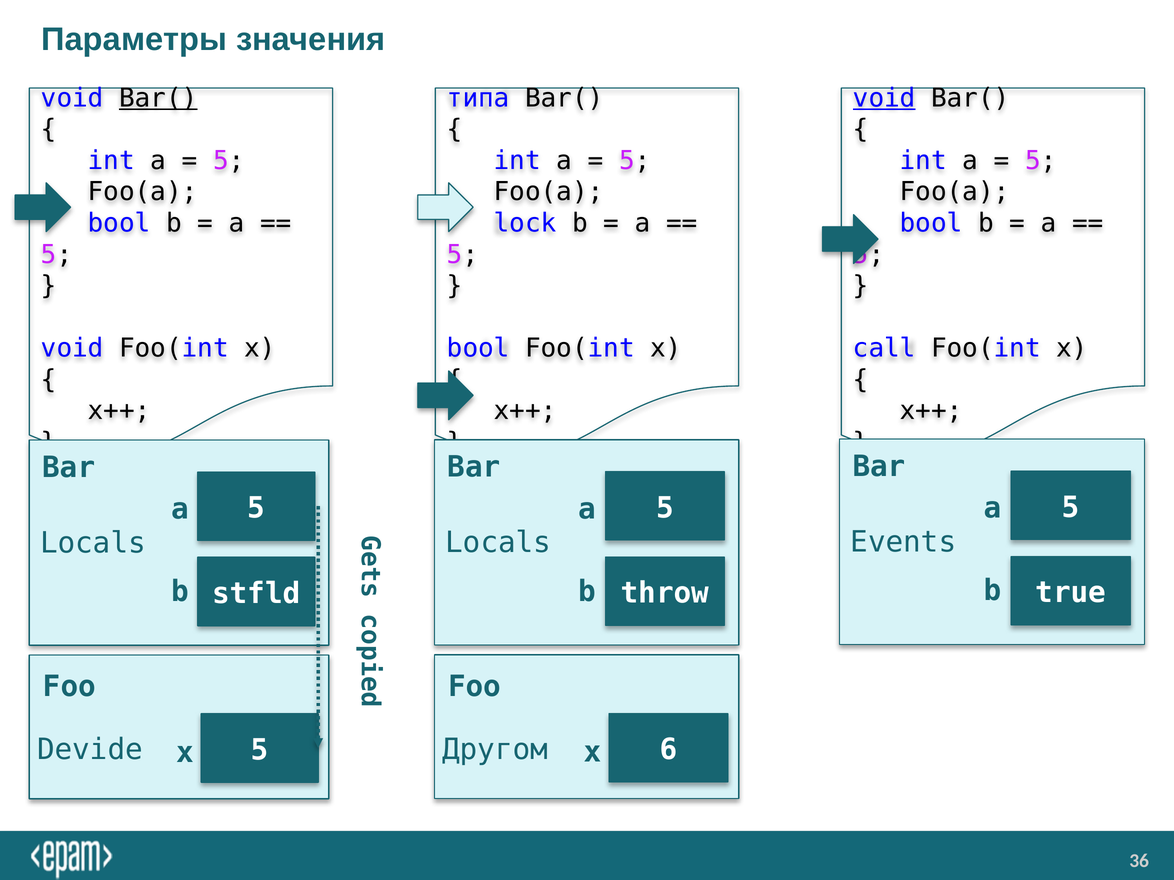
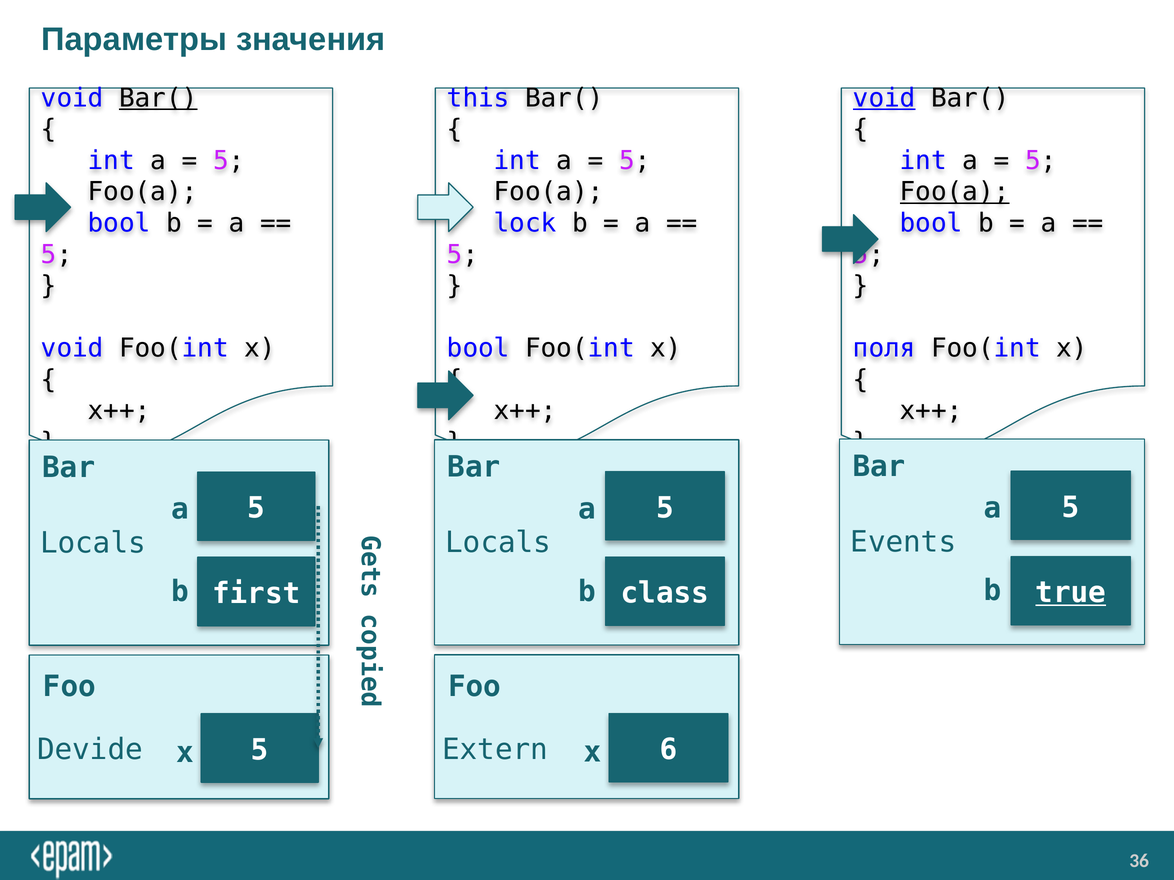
типа: типа -> this
Foo(a at (955, 192) underline: none -> present
call: call -> поля
true underline: none -> present
throw: throw -> class
stfld: stfld -> first
Другом: Другом -> Extern
